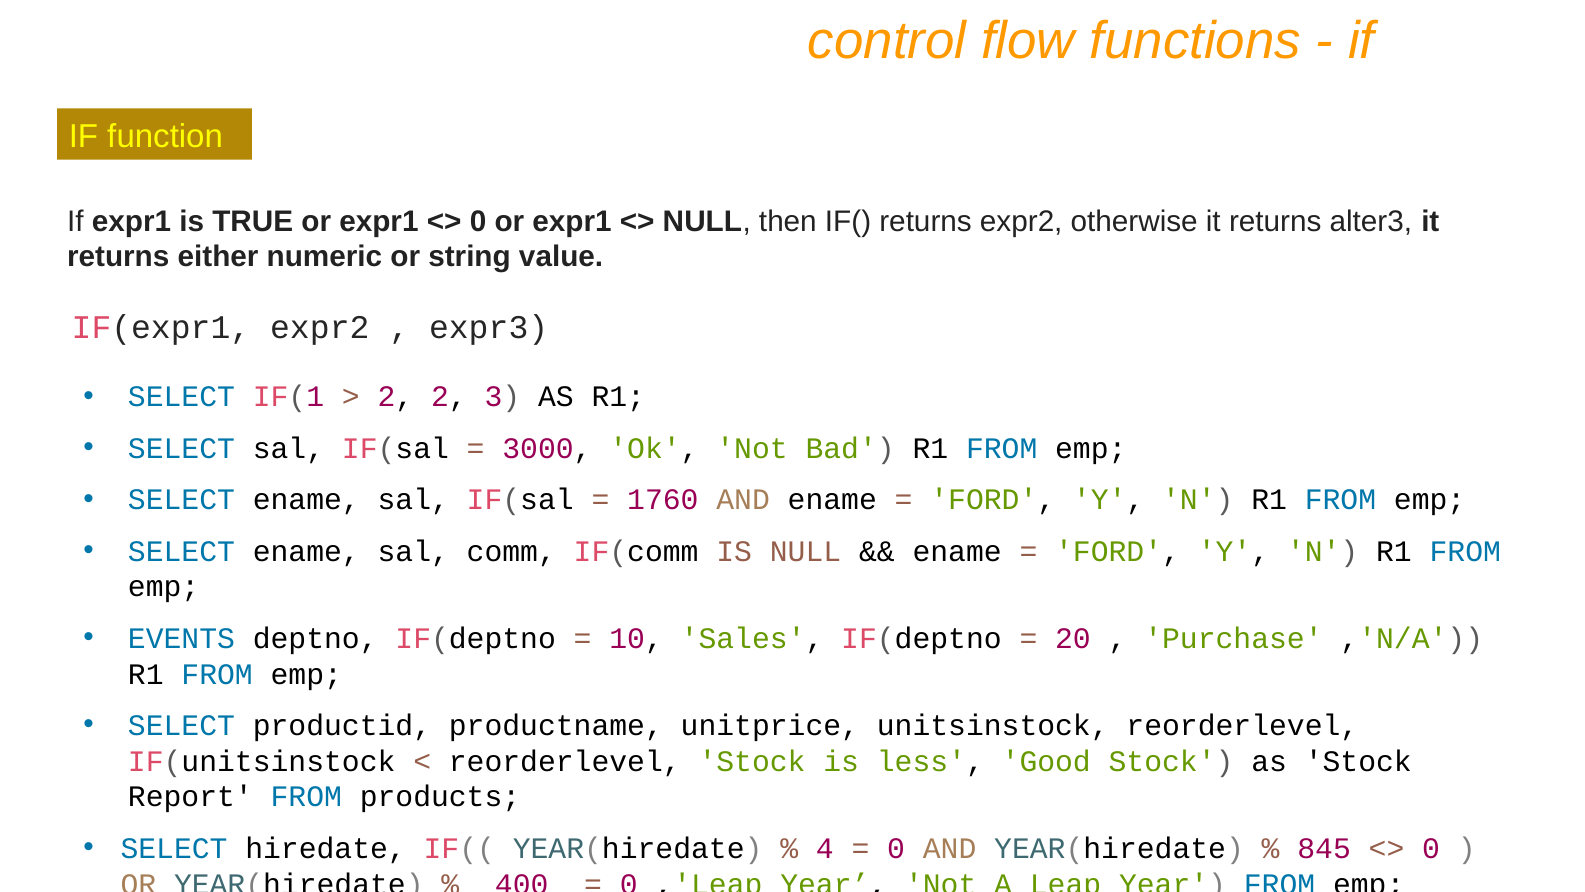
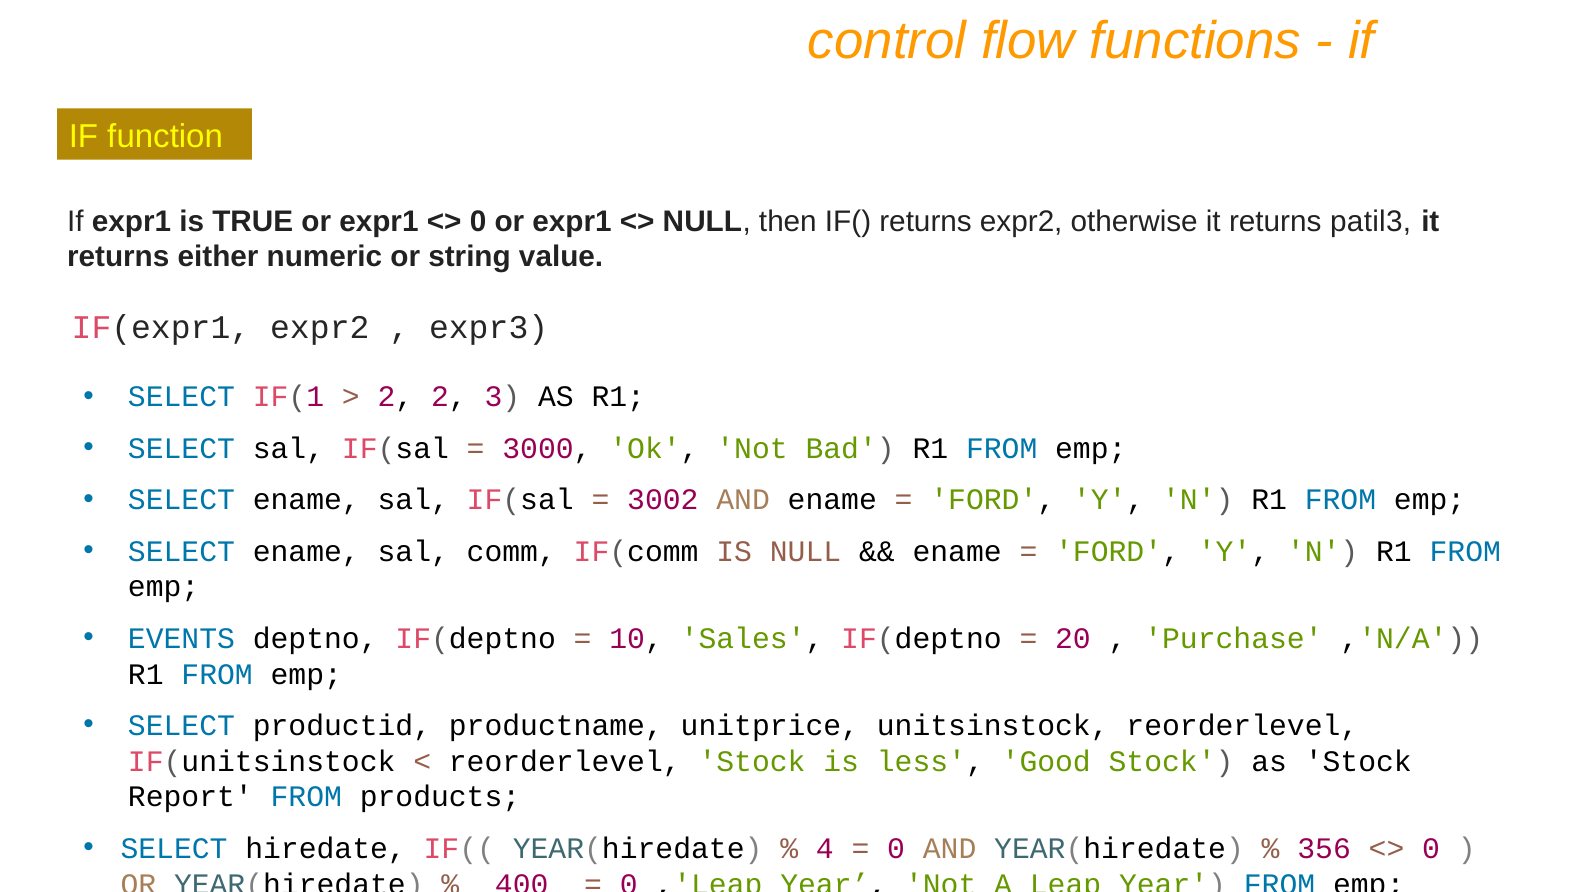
alter3: alter3 -> patil3
1760: 1760 -> 3002
845: 845 -> 356
